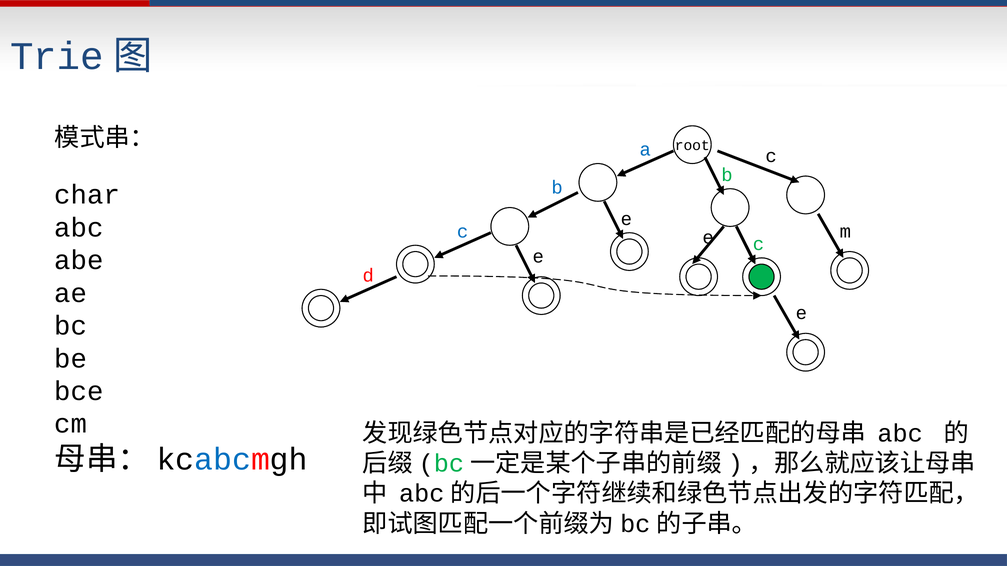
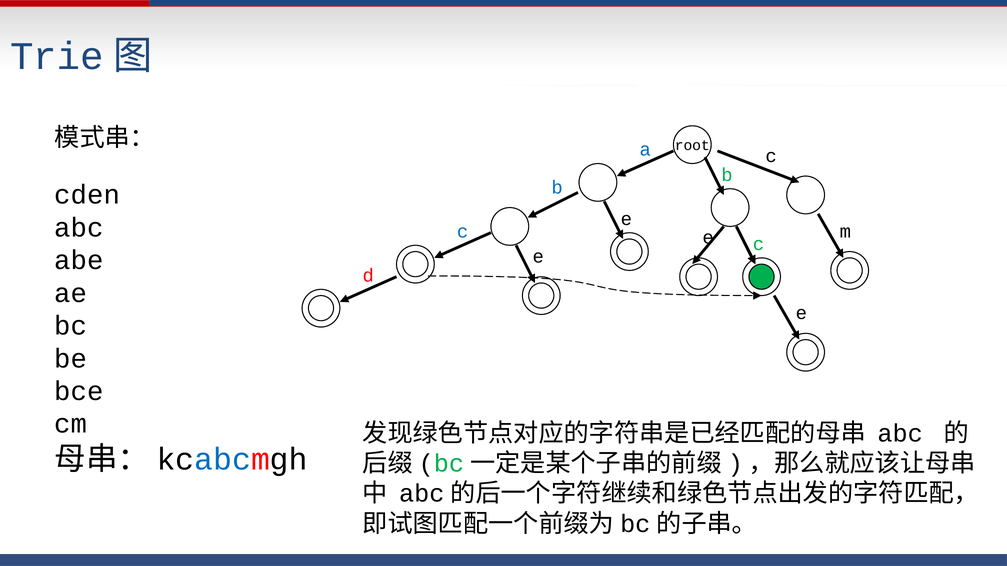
char: char -> cden
